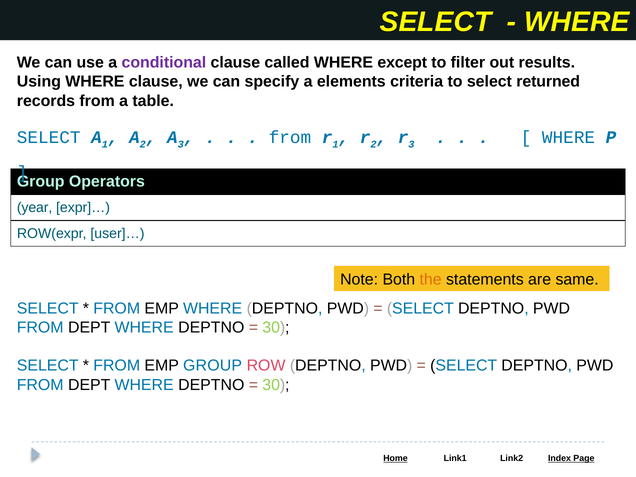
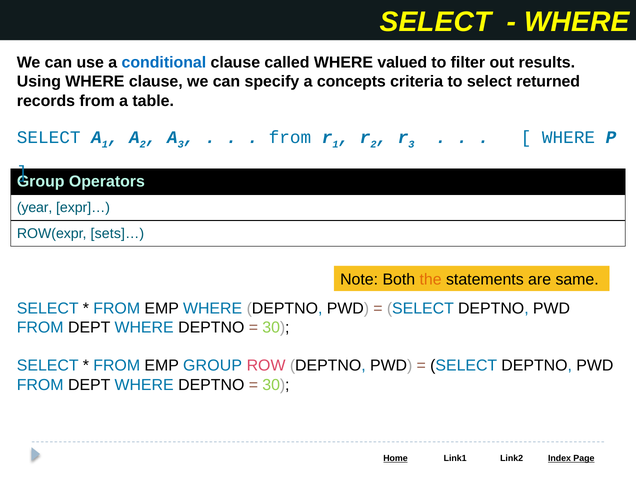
conditional colour: purple -> blue
except: except -> valued
elements: elements -> concepts
user]…: user]… -> sets]…
